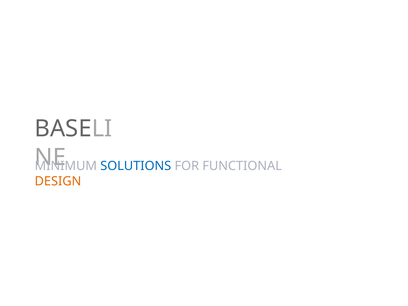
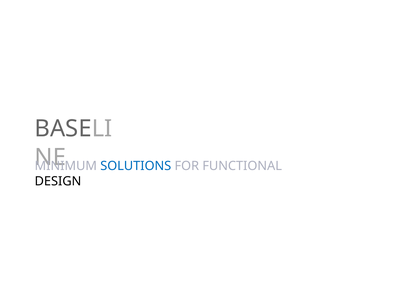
DESIGN colour: orange -> black
